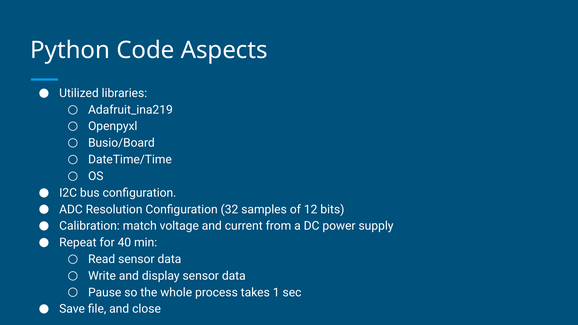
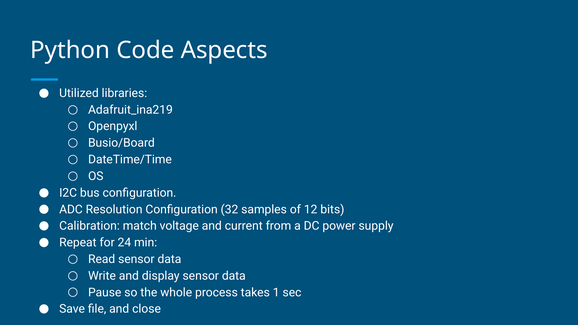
40: 40 -> 24
